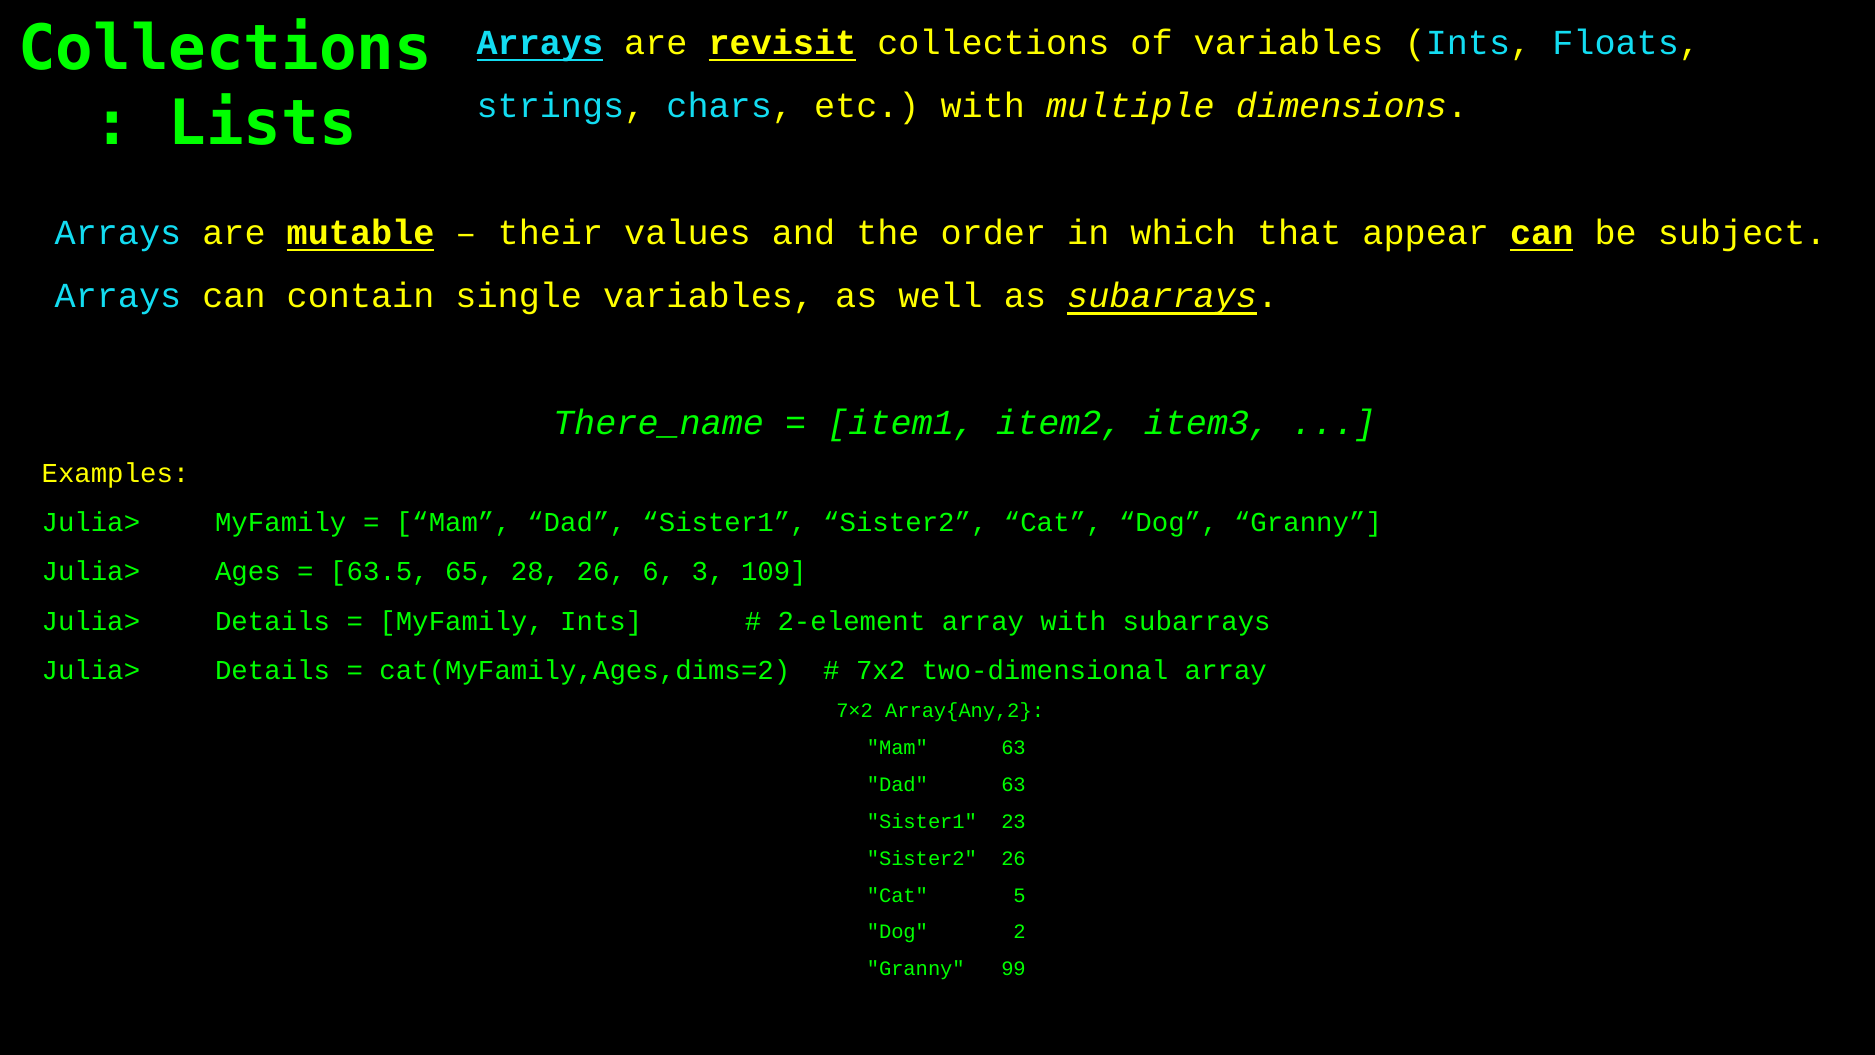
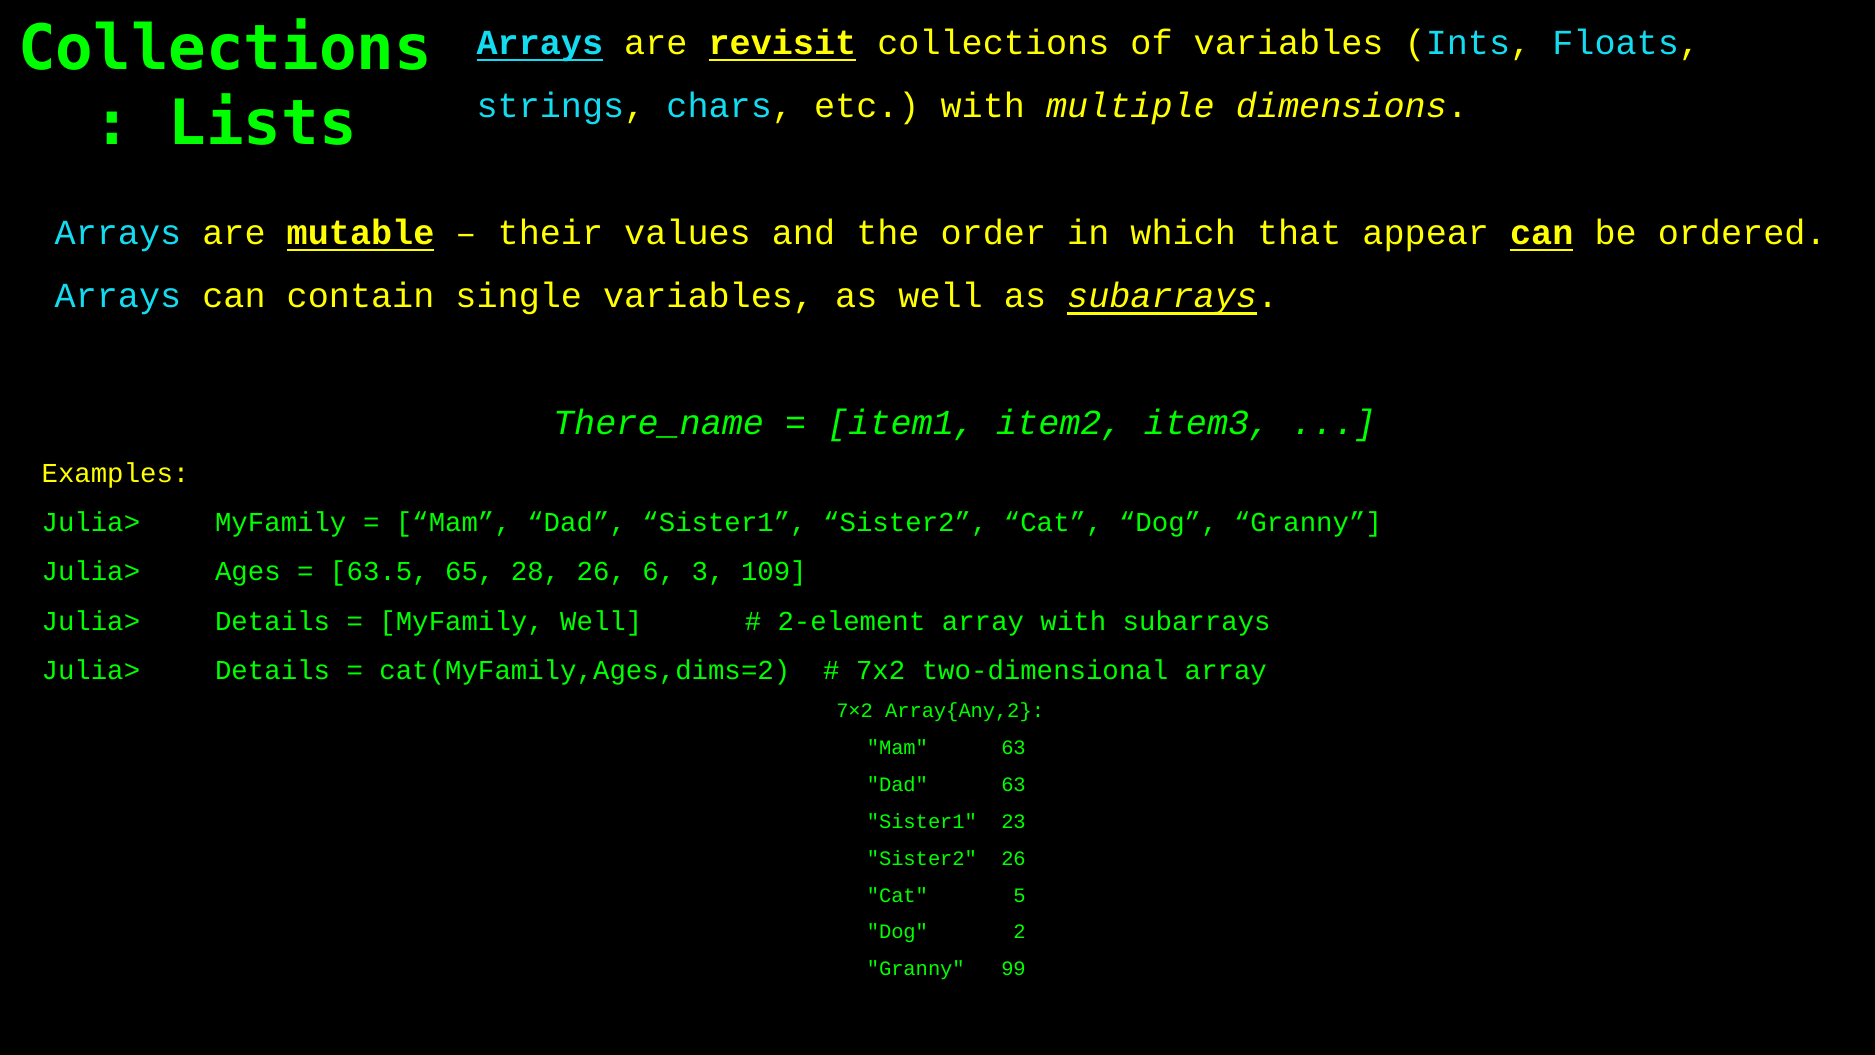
subject: subject -> ordered
MyFamily Ints: Ints -> Well
